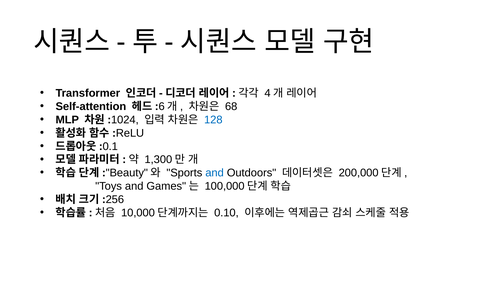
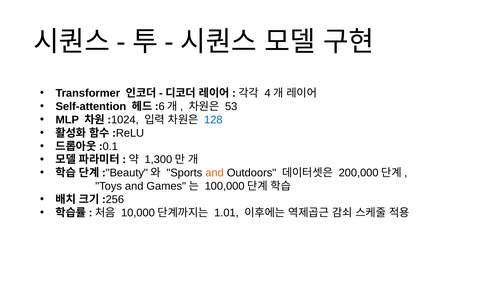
68: 68 -> 53
and at (215, 173) colour: blue -> orange
0.10: 0.10 -> 1.01
